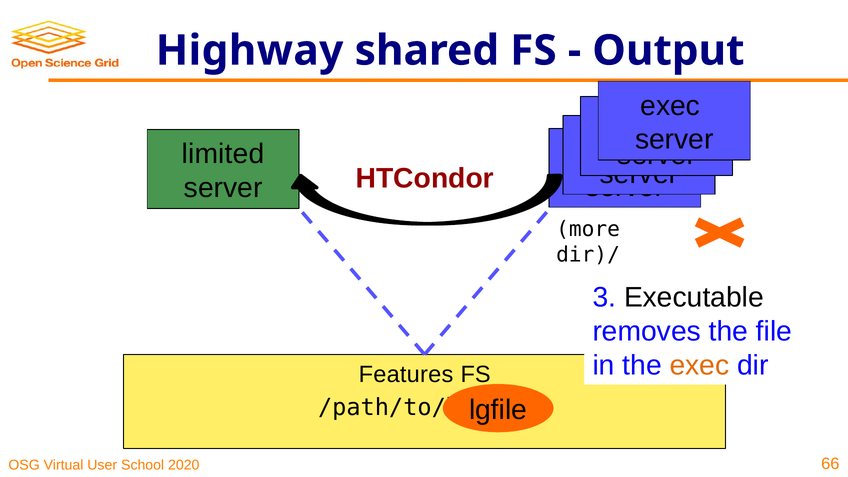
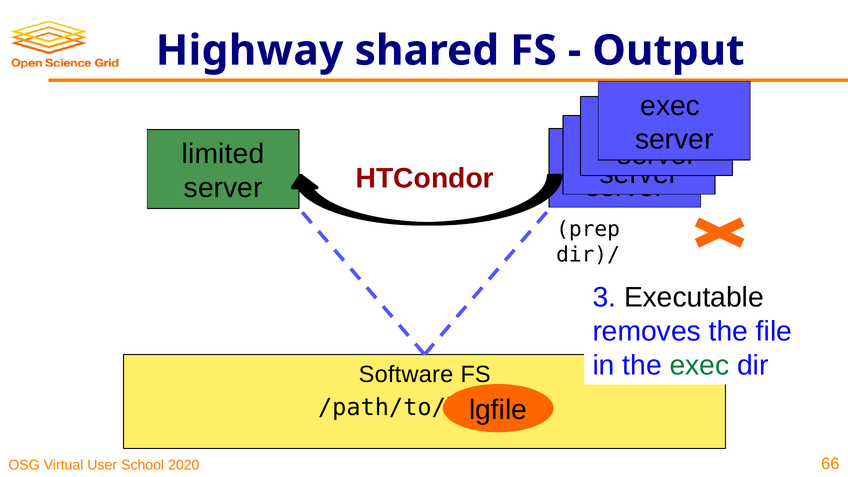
more: more -> prep
exec at (699, 365) colour: orange -> green
Features: Features -> Software
